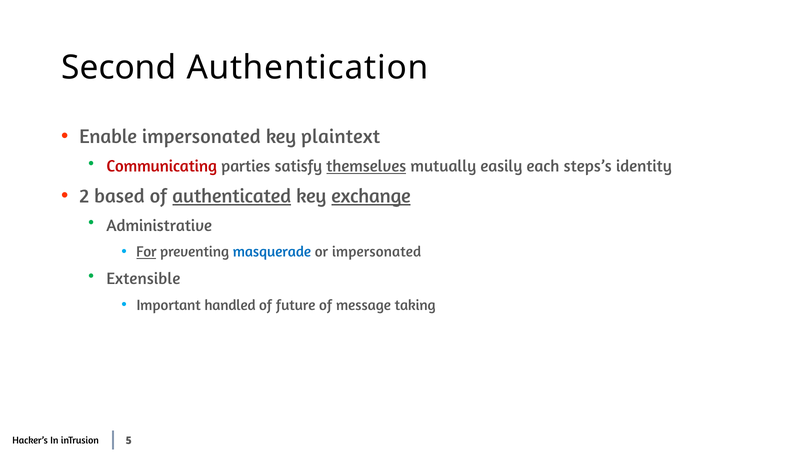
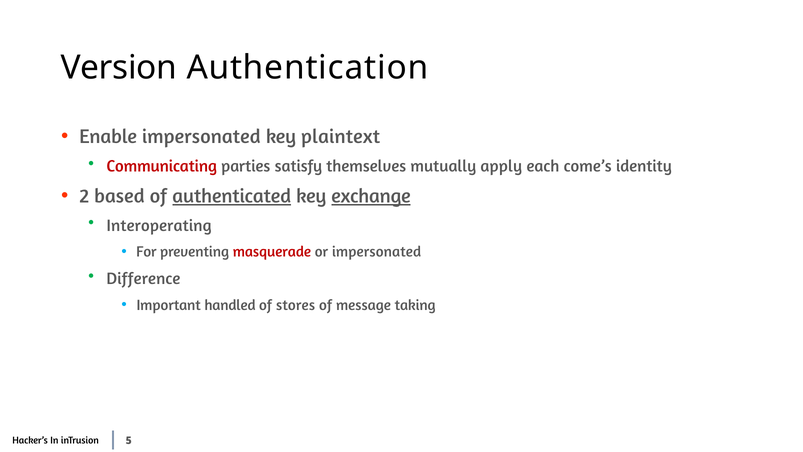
Second: Second -> Version
themselves underline: present -> none
easily: easily -> apply
steps’s: steps’s -> come’s
Administrative: Administrative -> Interoperating
For underline: present -> none
masquerade colour: blue -> red
Extensible: Extensible -> Difference
future: future -> stores
